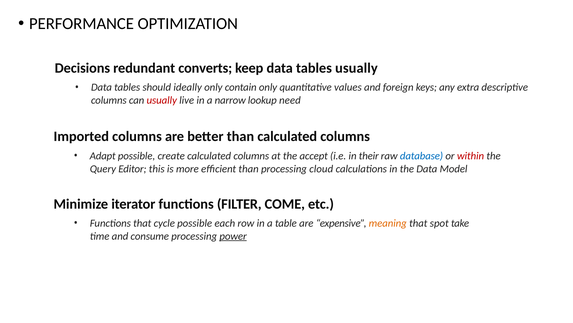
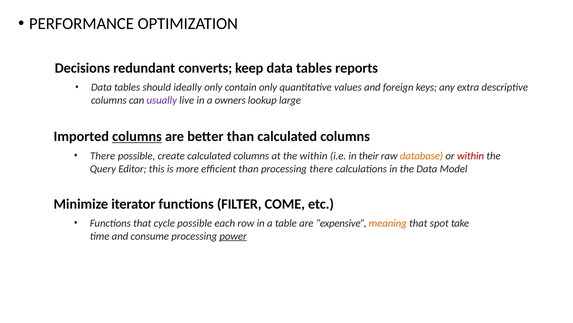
tables usually: usually -> reports
usually at (162, 100) colour: red -> purple
narrow: narrow -> owners
need: need -> large
columns at (137, 136) underline: none -> present
Adapt at (103, 156): Adapt -> There
the accept: accept -> within
database colour: blue -> orange
processing cloud: cloud -> there
